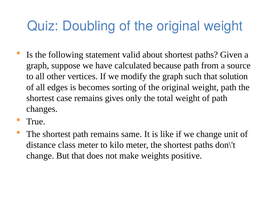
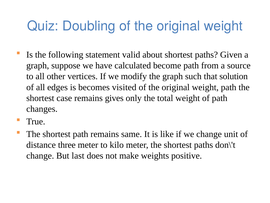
because: because -> become
sorting: sorting -> visited
class: class -> three
But that: that -> last
